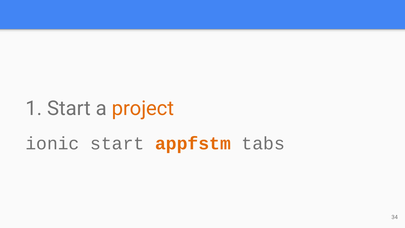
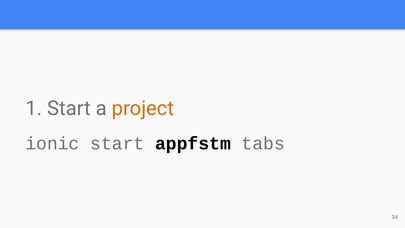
appfstm colour: orange -> black
